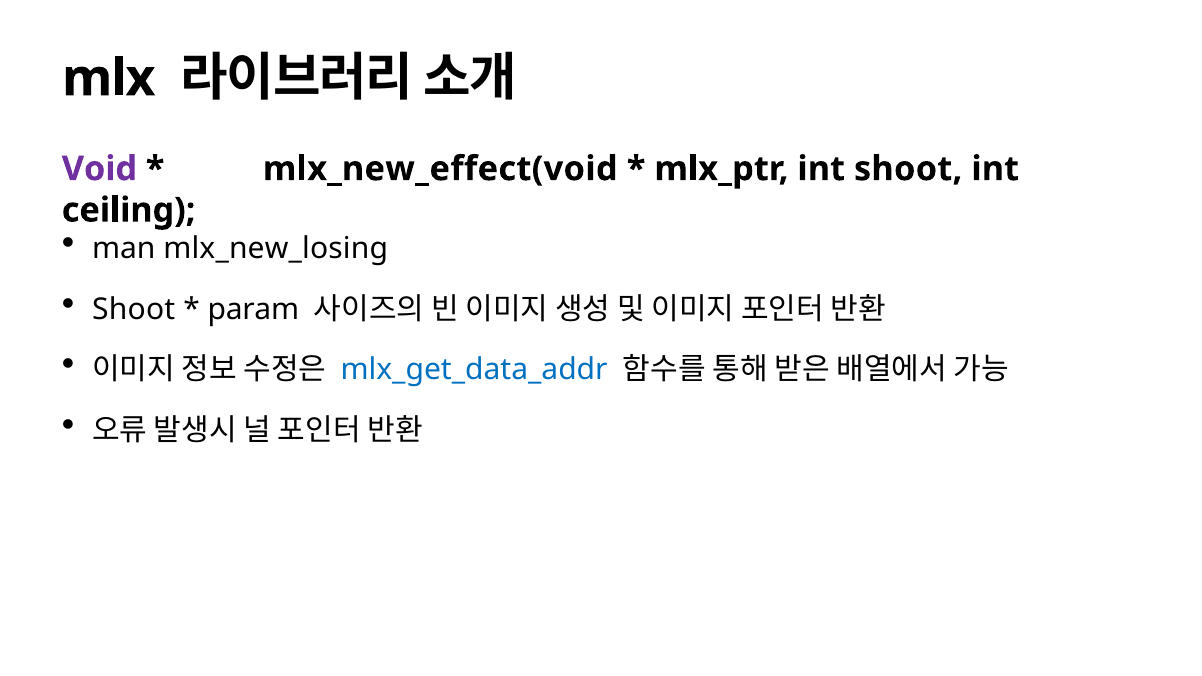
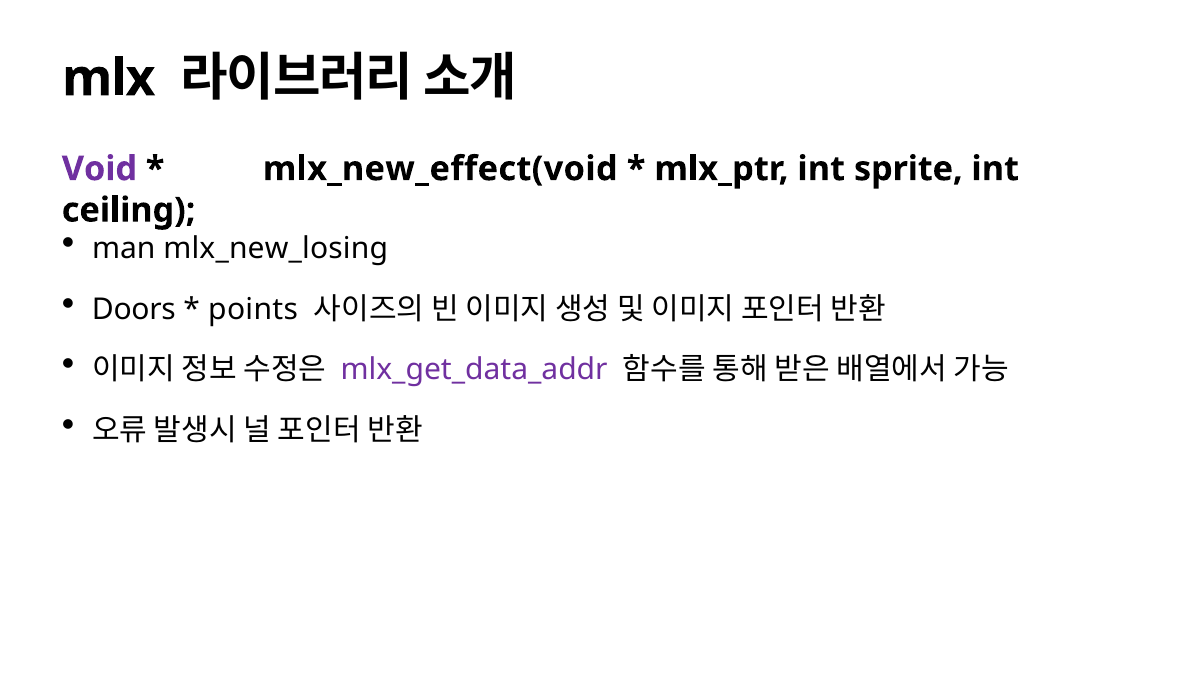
int shoot: shoot -> sprite
Shoot at (134, 309): Shoot -> Doors
param: param -> points
mlx_get_data_addr colour: blue -> purple
